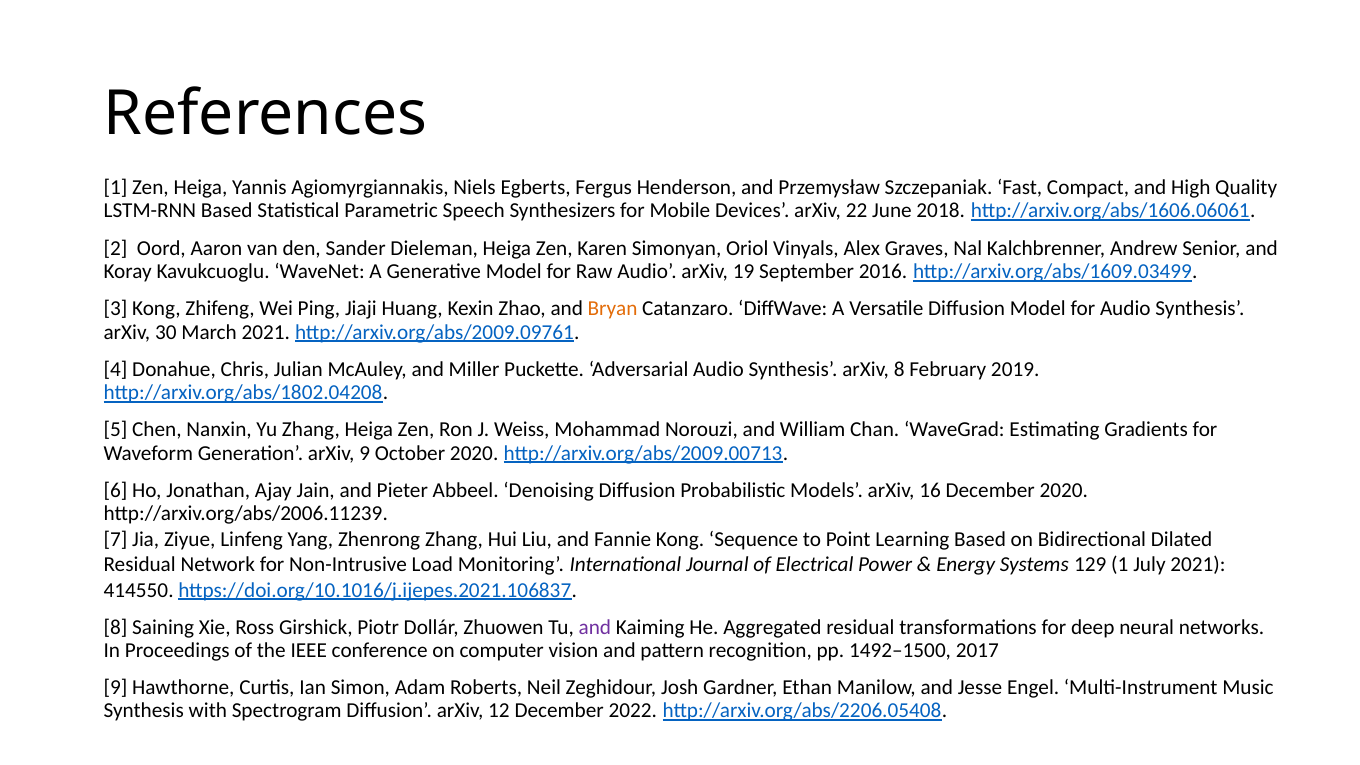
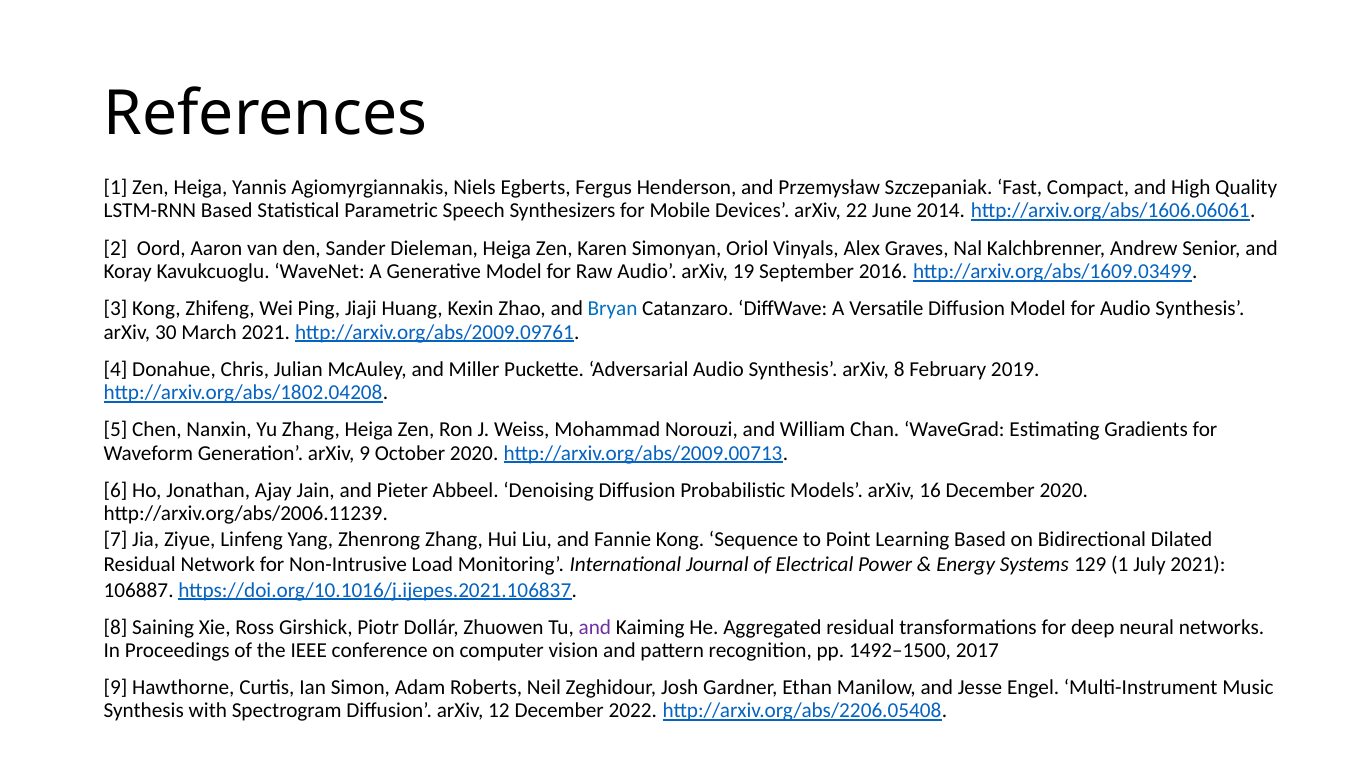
2018: 2018 -> 2014
Bryan colour: orange -> blue
414550: 414550 -> 106887
